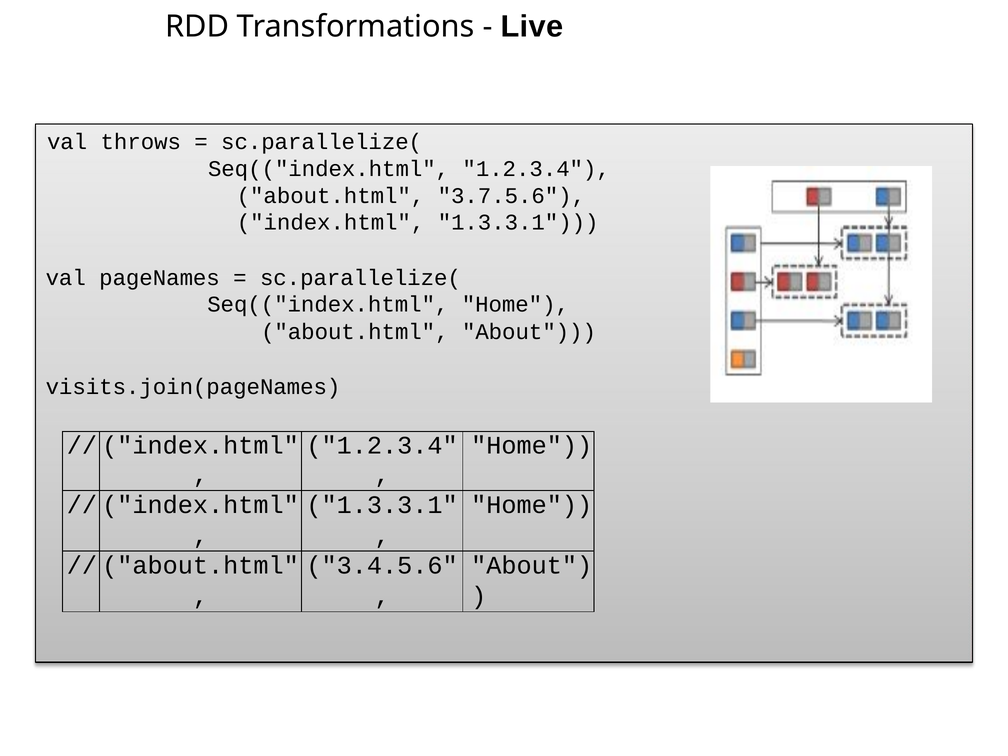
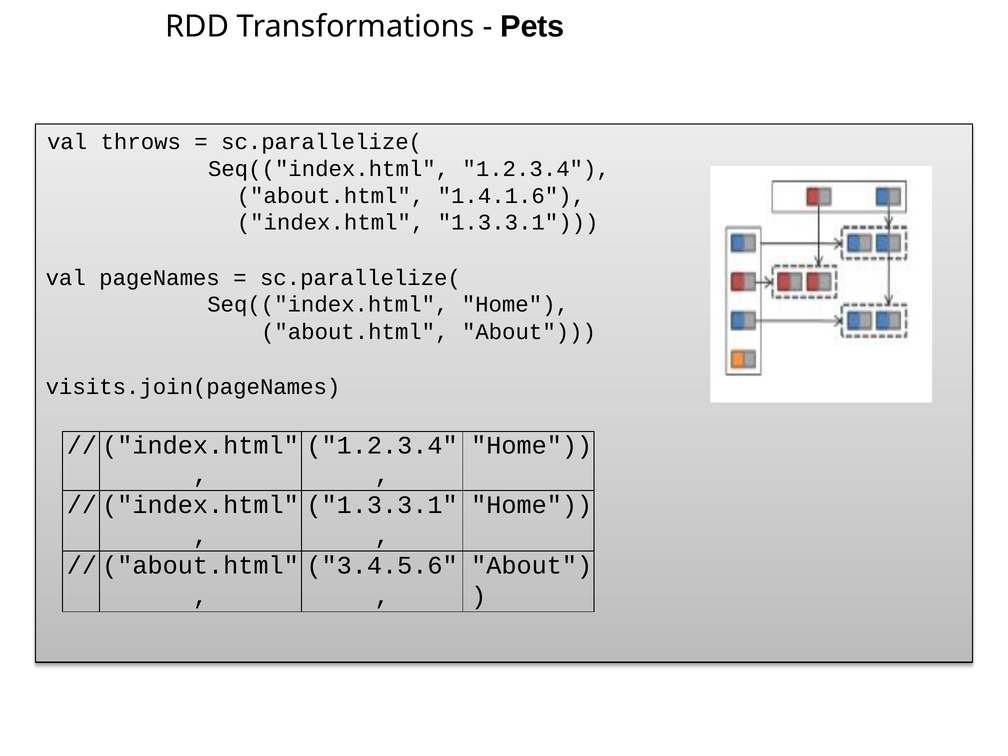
Live: Live -> Pets
3.7.5.6: 3.7.5.6 -> 1.4.1.6
